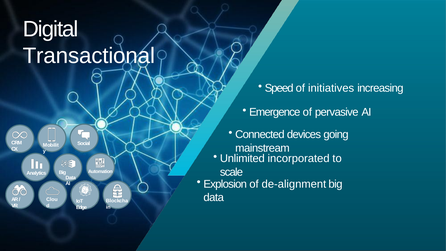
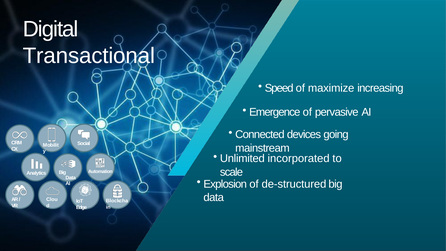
initiatives: initiatives -> maximize
de-alignment: de-alignment -> de-structured
